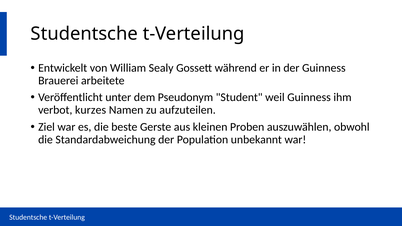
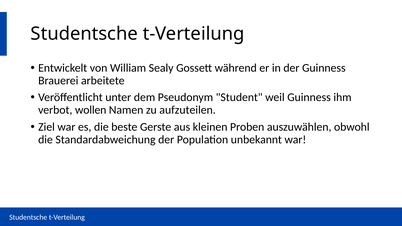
kurzes: kurzes -> wollen
